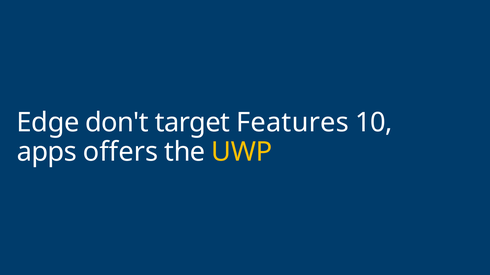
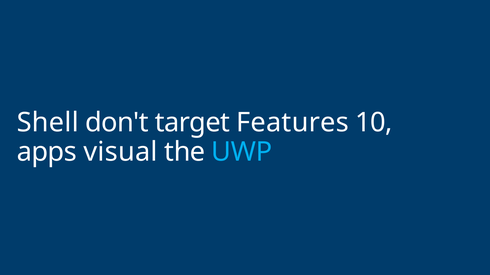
Edge: Edge -> Shell
offers: offers -> visual
UWP colour: yellow -> light blue
